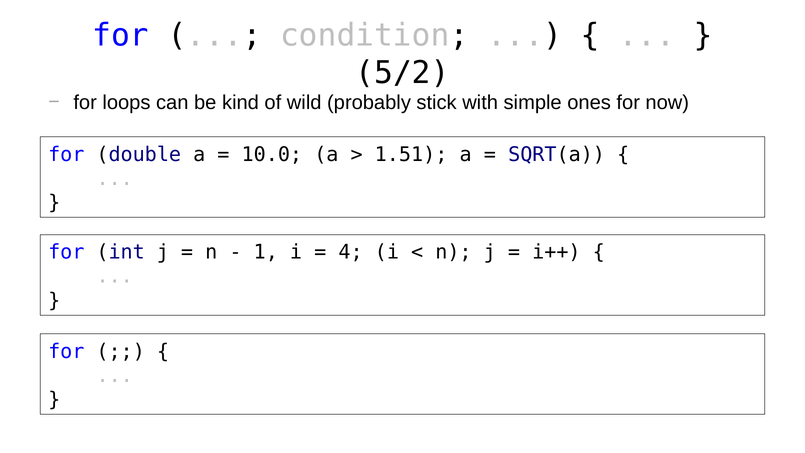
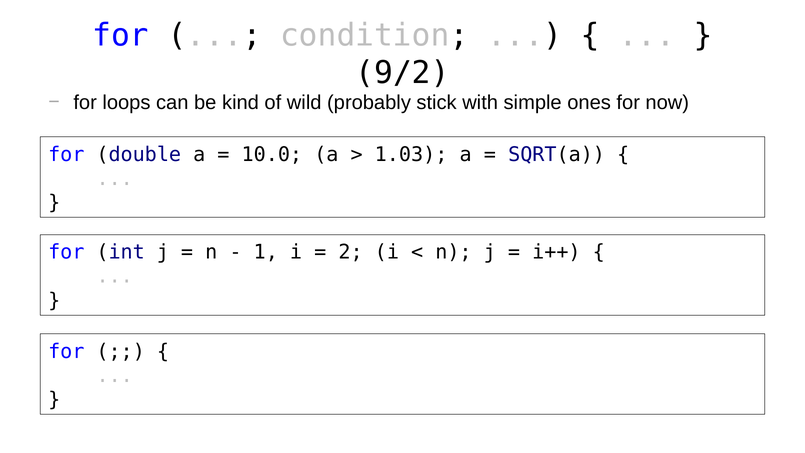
5/2: 5/2 -> 9/2
1.51: 1.51 -> 1.03
4: 4 -> 2
